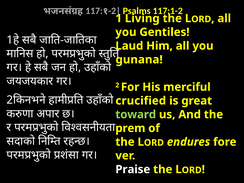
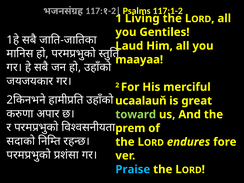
gunana: gunana -> maayaa
crucified: crucified -> ucaalauň
Praise colour: white -> light blue
